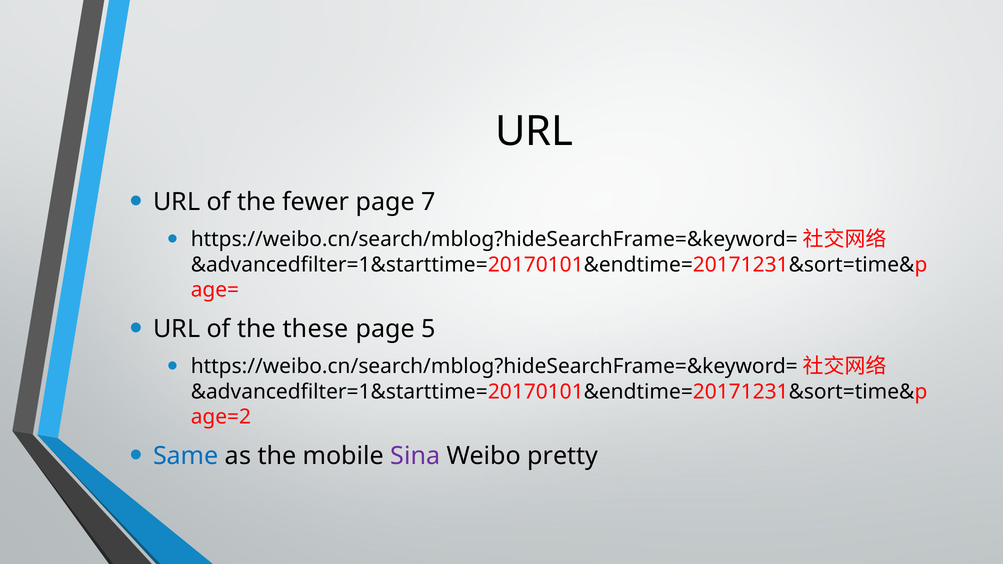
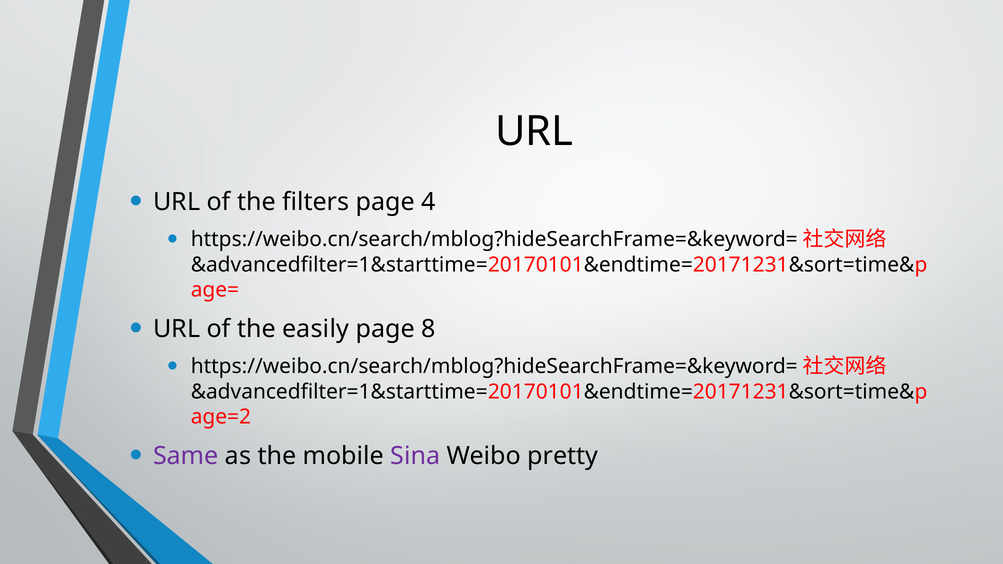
fewer: fewer -> filters
7: 7 -> 4
these: these -> easily
5: 5 -> 8
Same colour: blue -> purple
